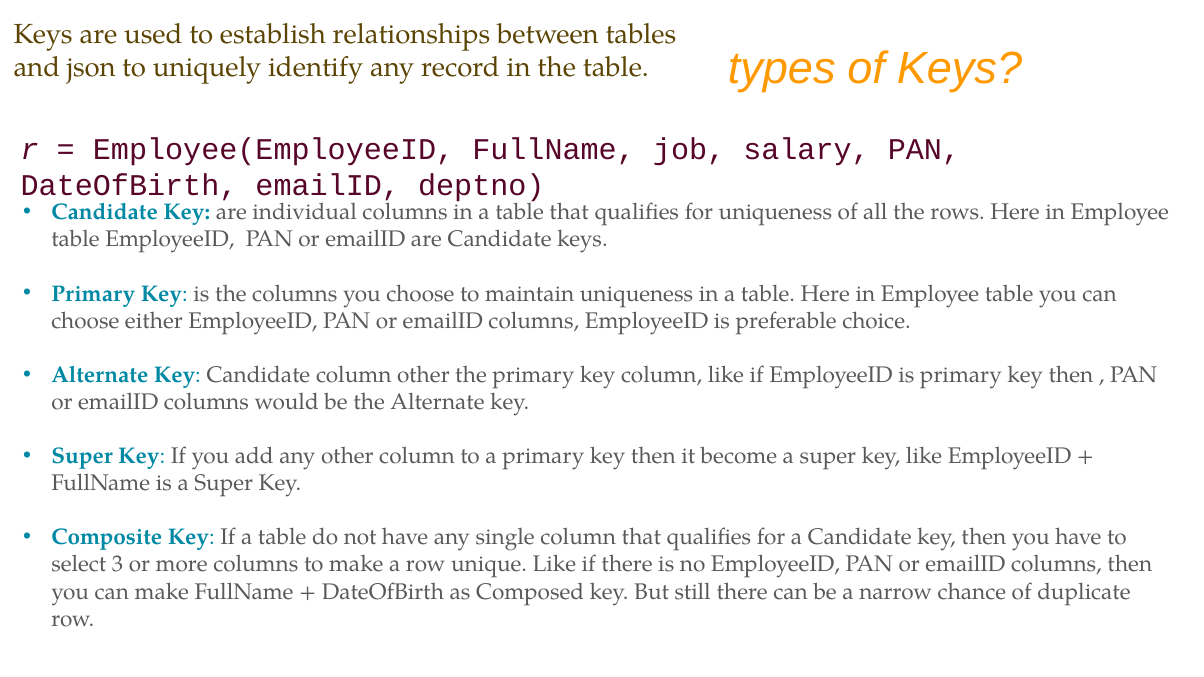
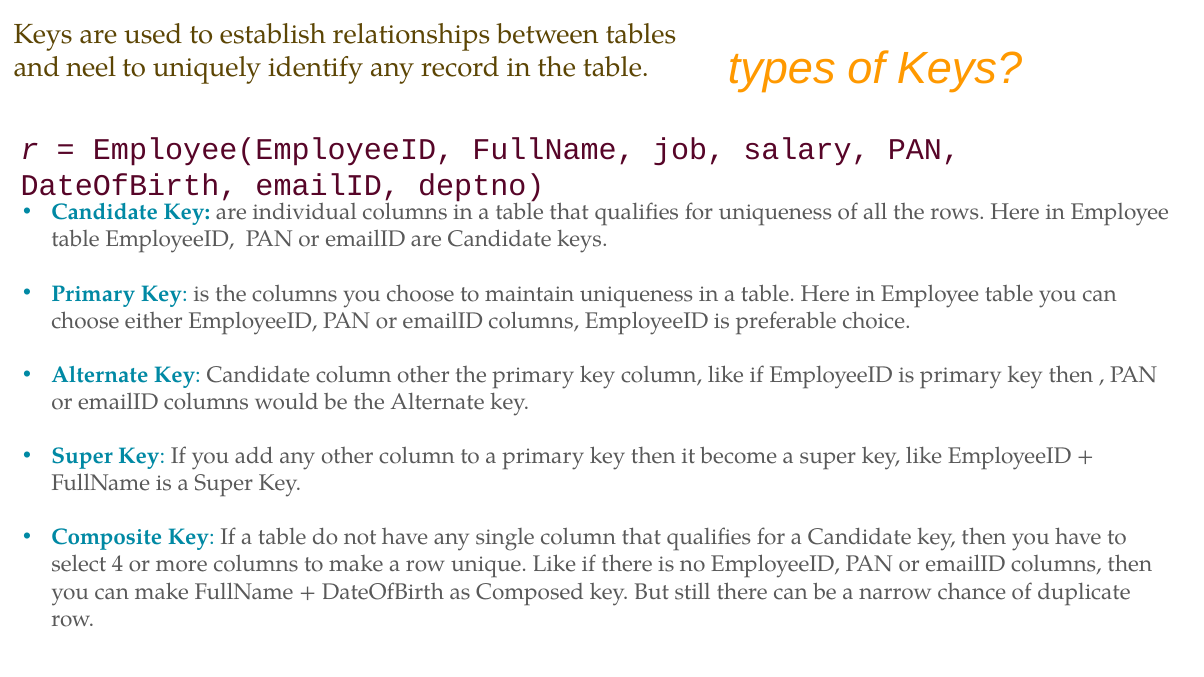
json: json -> neel
3: 3 -> 4
